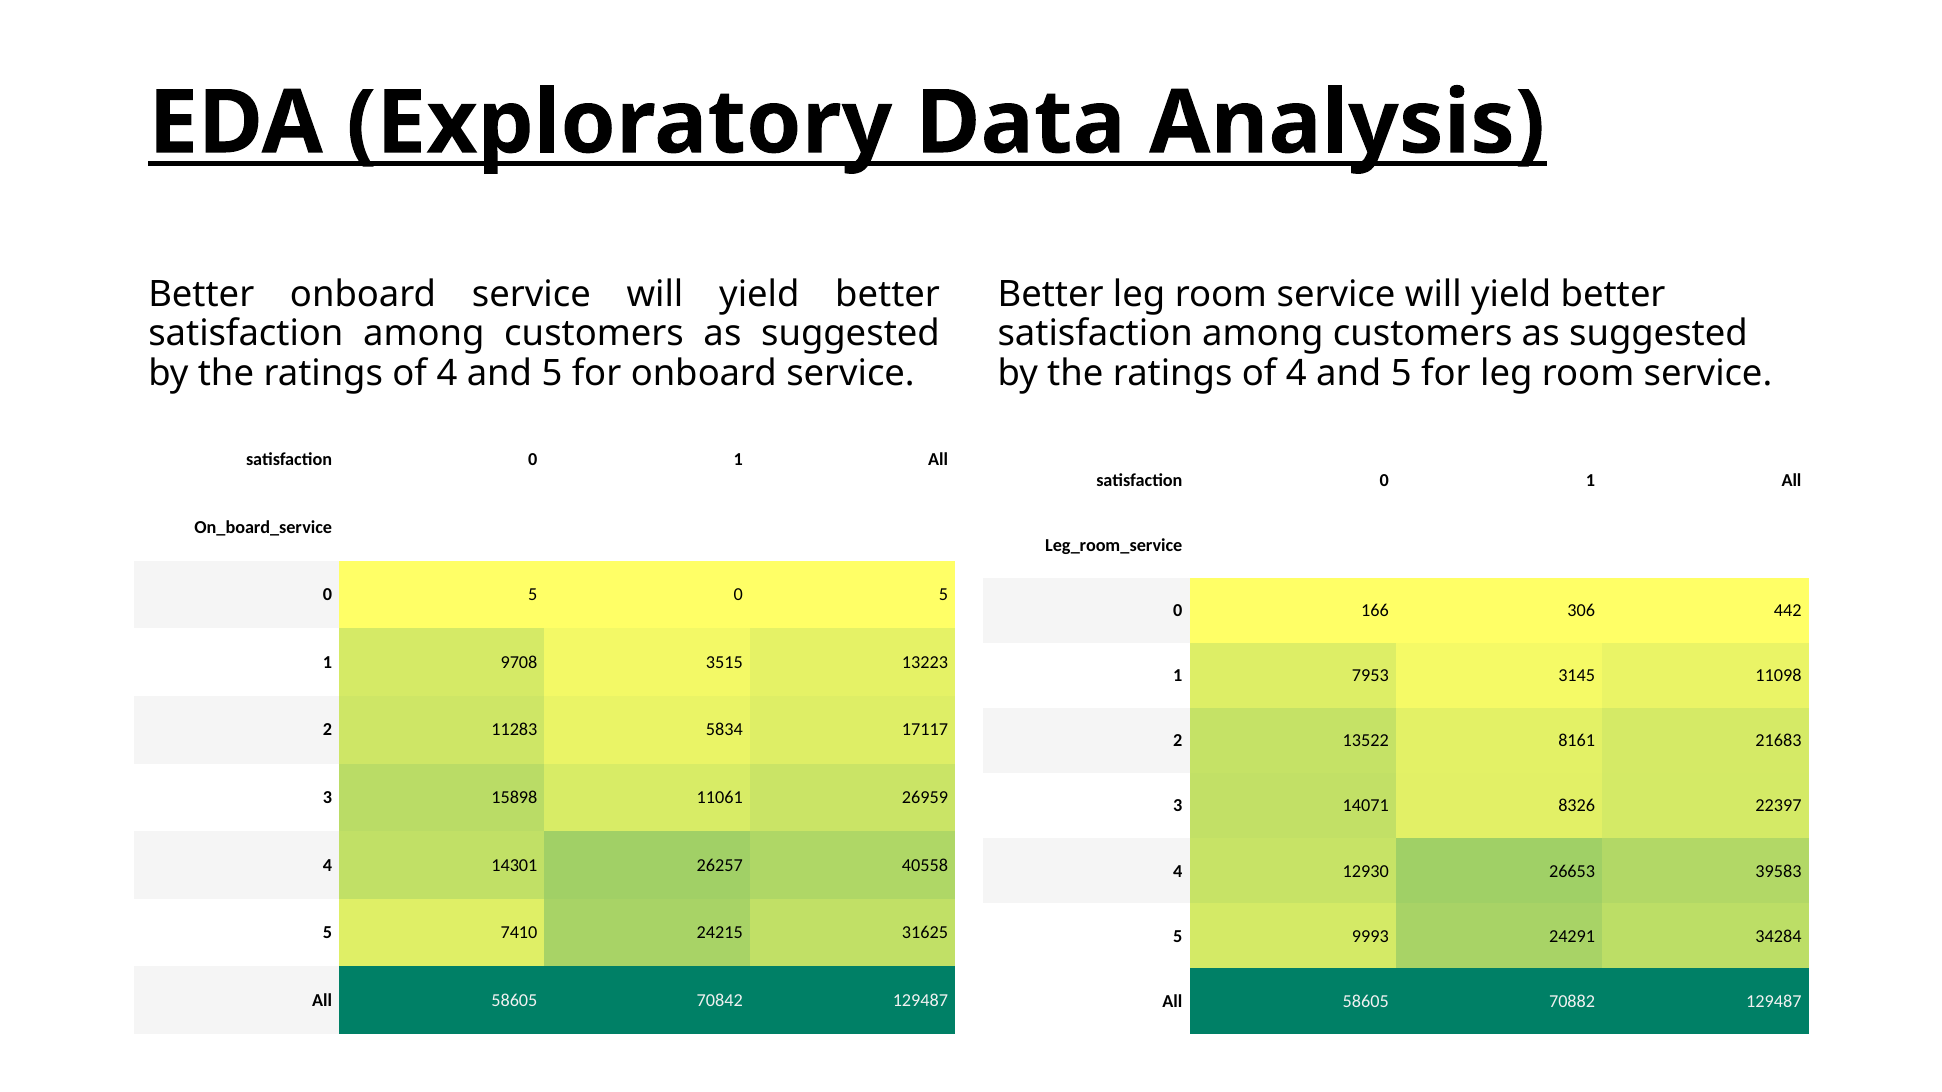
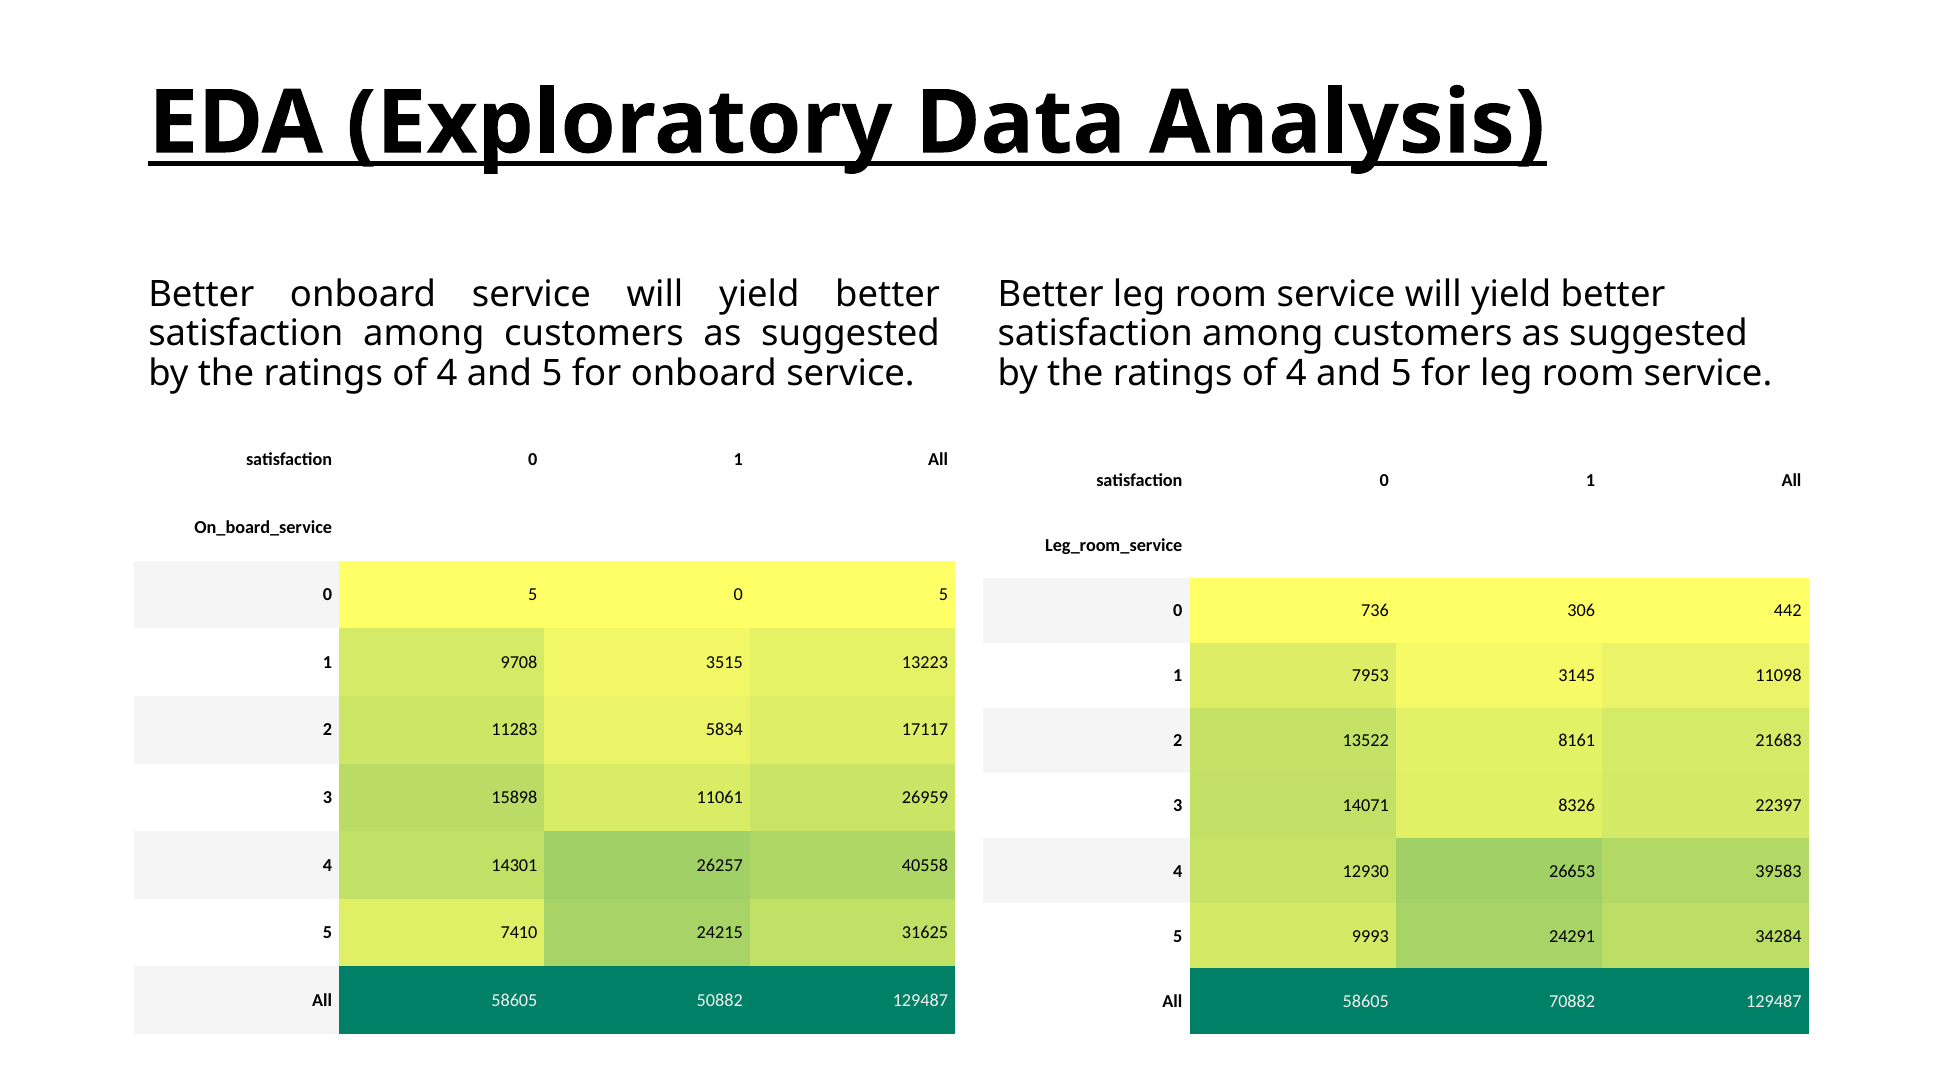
166: 166 -> 736
70842: 70842 -> 50882
